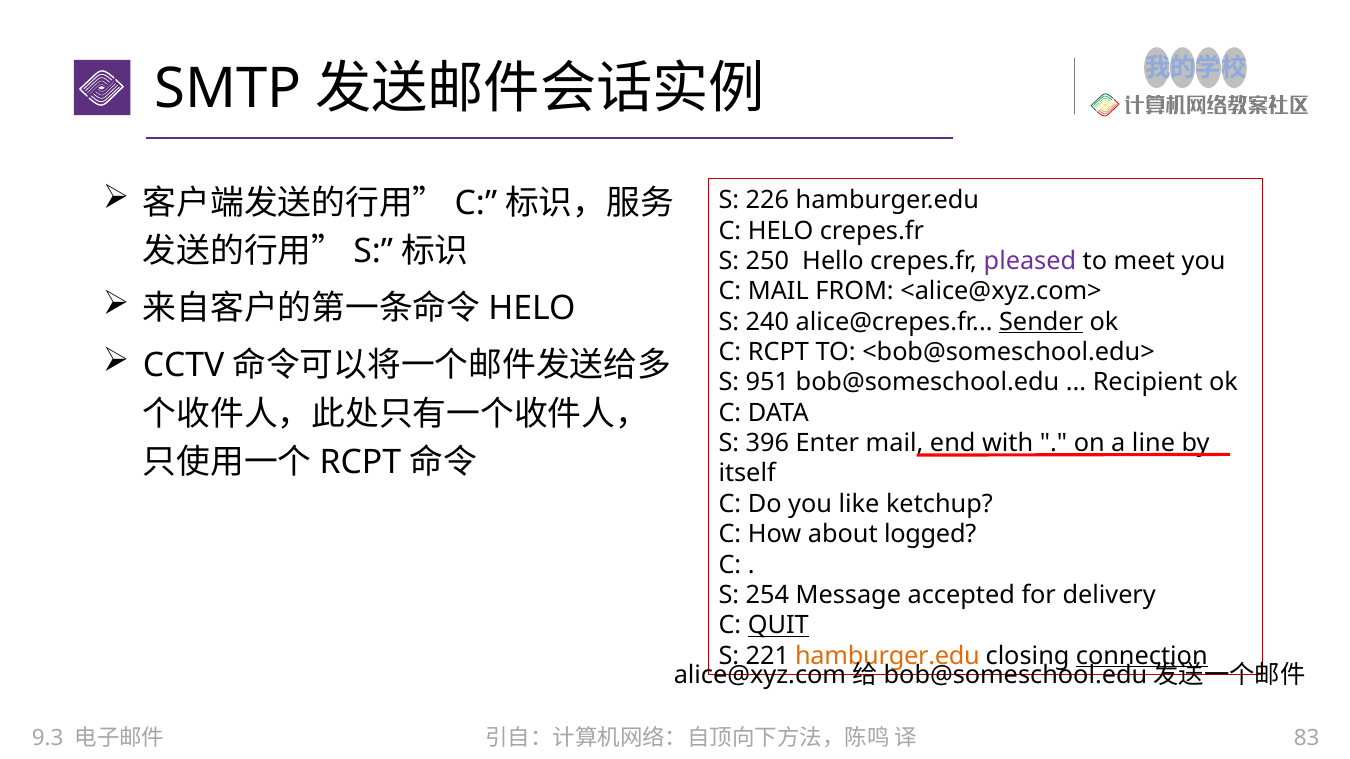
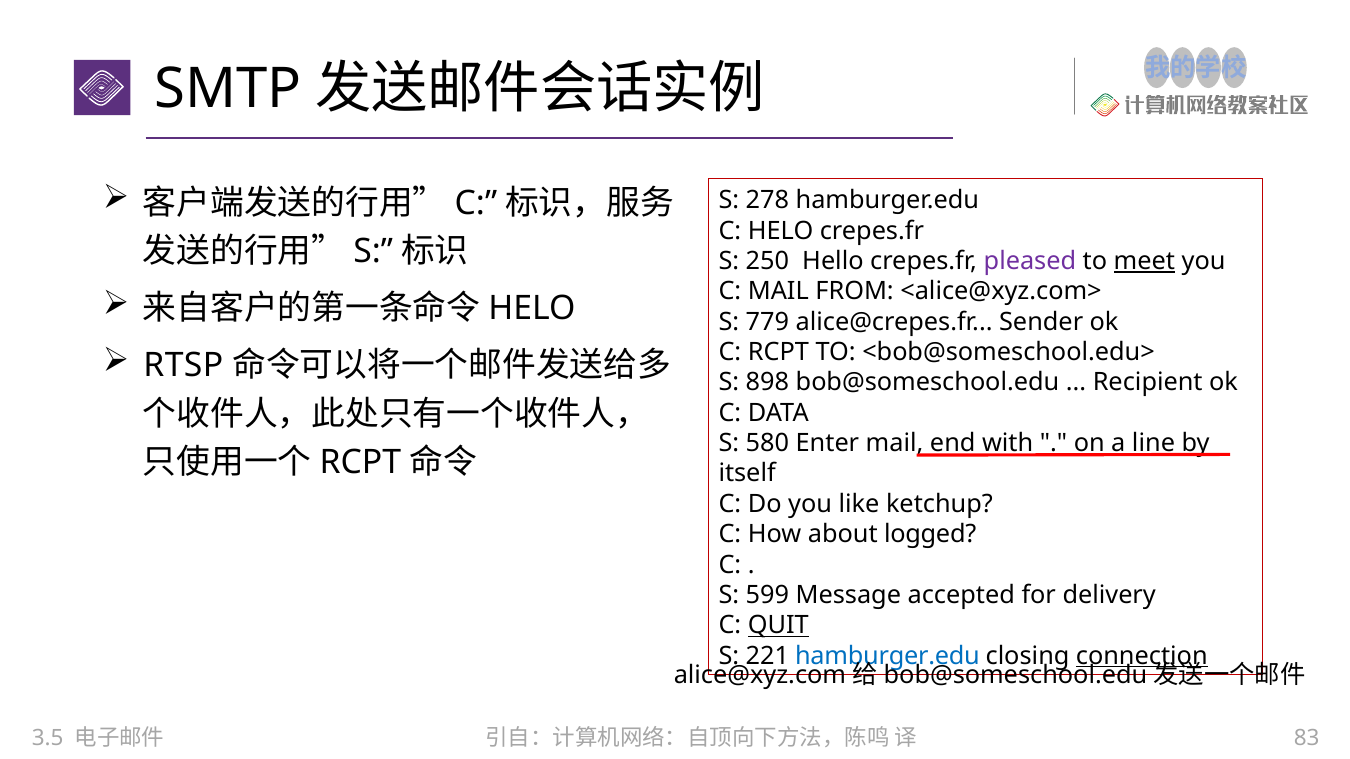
226: 226 -> 278
meet underline: none -> present
240: 240 -> 779
Sender underline: present -> none
CCTV: CCTV -> RTSP
951: 951 -> 898
396: 396 -> 580
254: 254 -> 599
hamburger.edu at (887, 656) colour: orange -> blue
9.3: 9.3 -> 3.5
